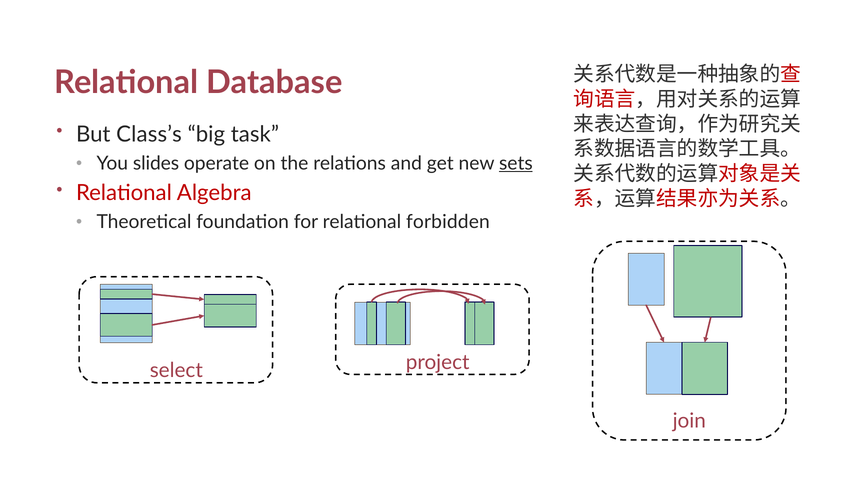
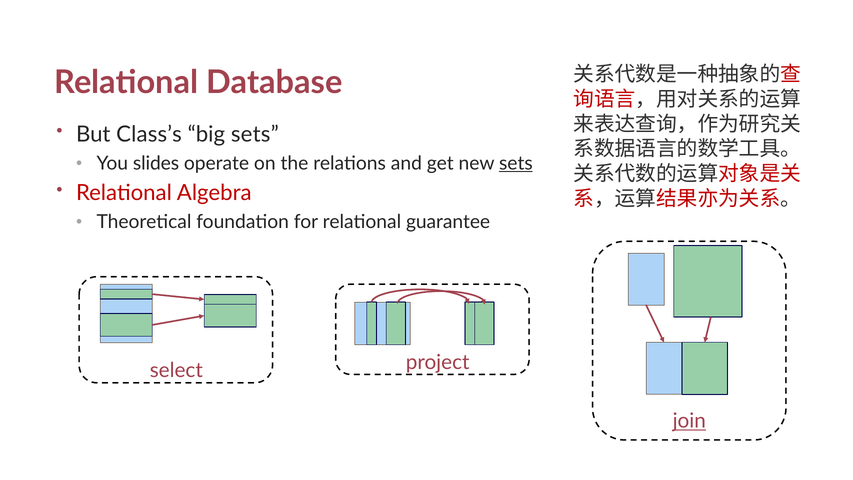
big task: task -> sets
forbidden: forbidden -> guarantee
join underline: none -> present
